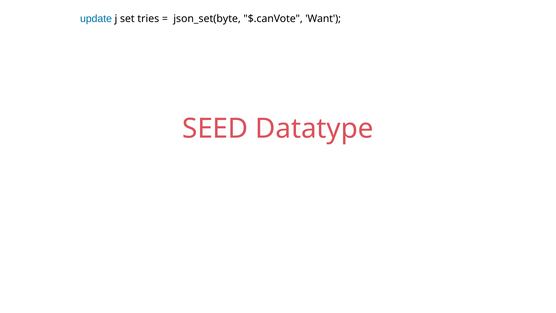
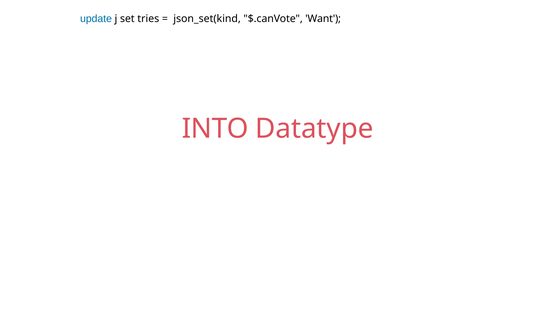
json_set(byte: json_set(byte -> json_set(kind
SEED: SEED -> INTO
